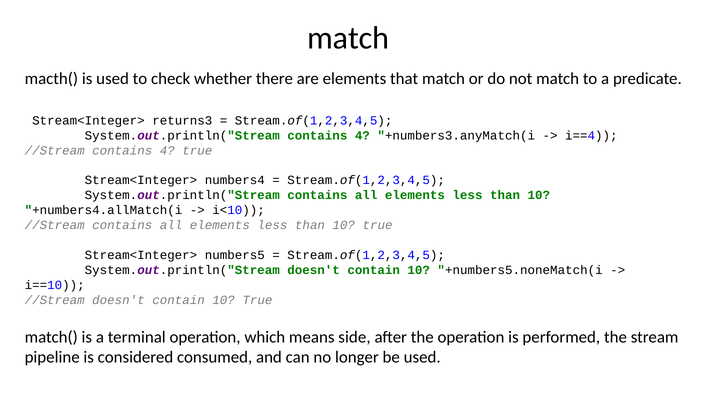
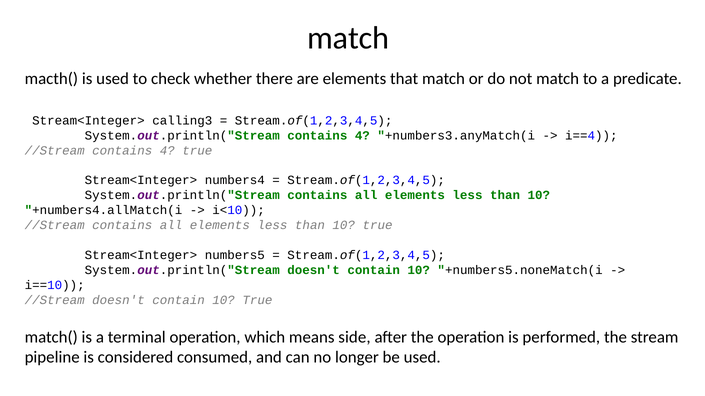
returns3: returns3 -> calling3
